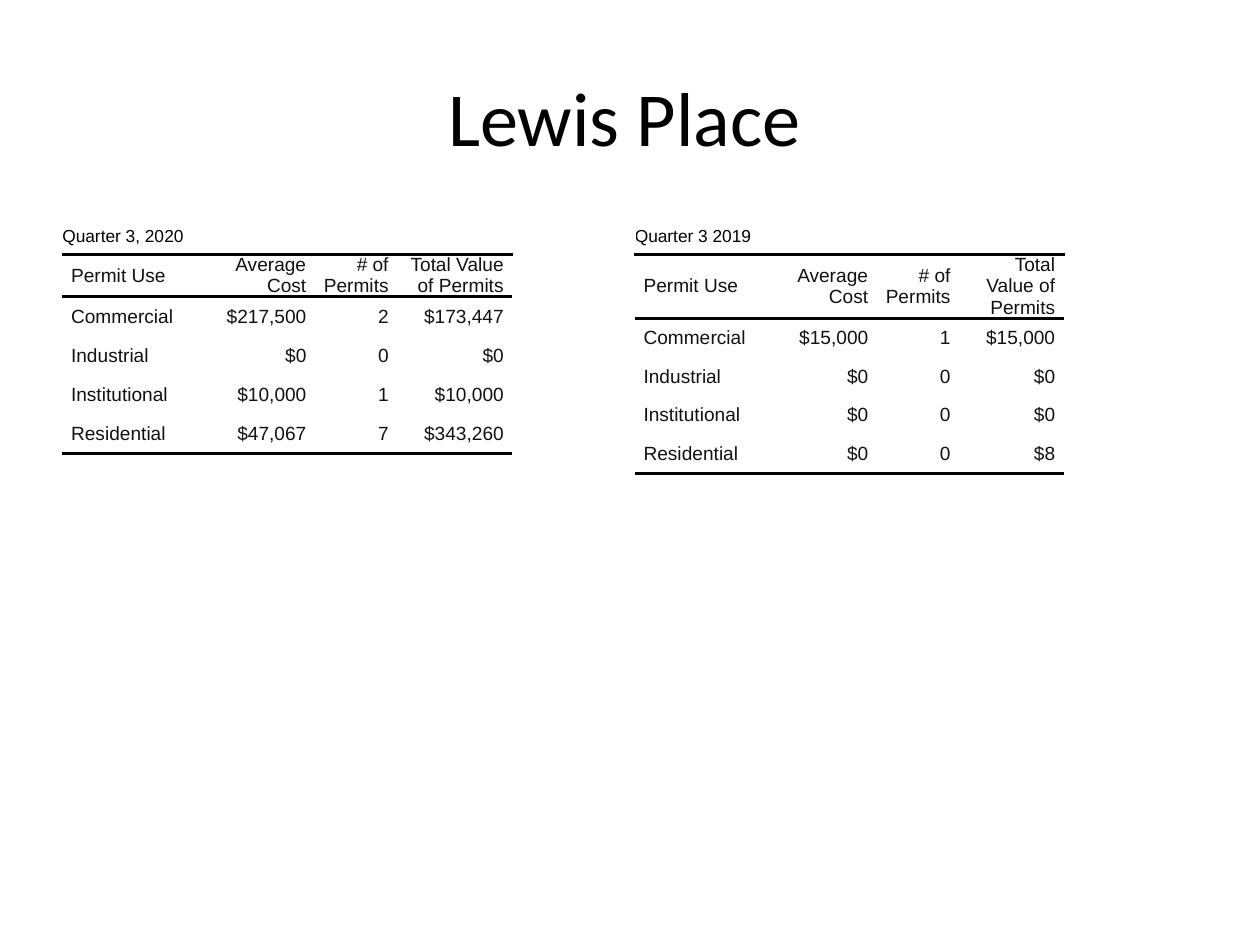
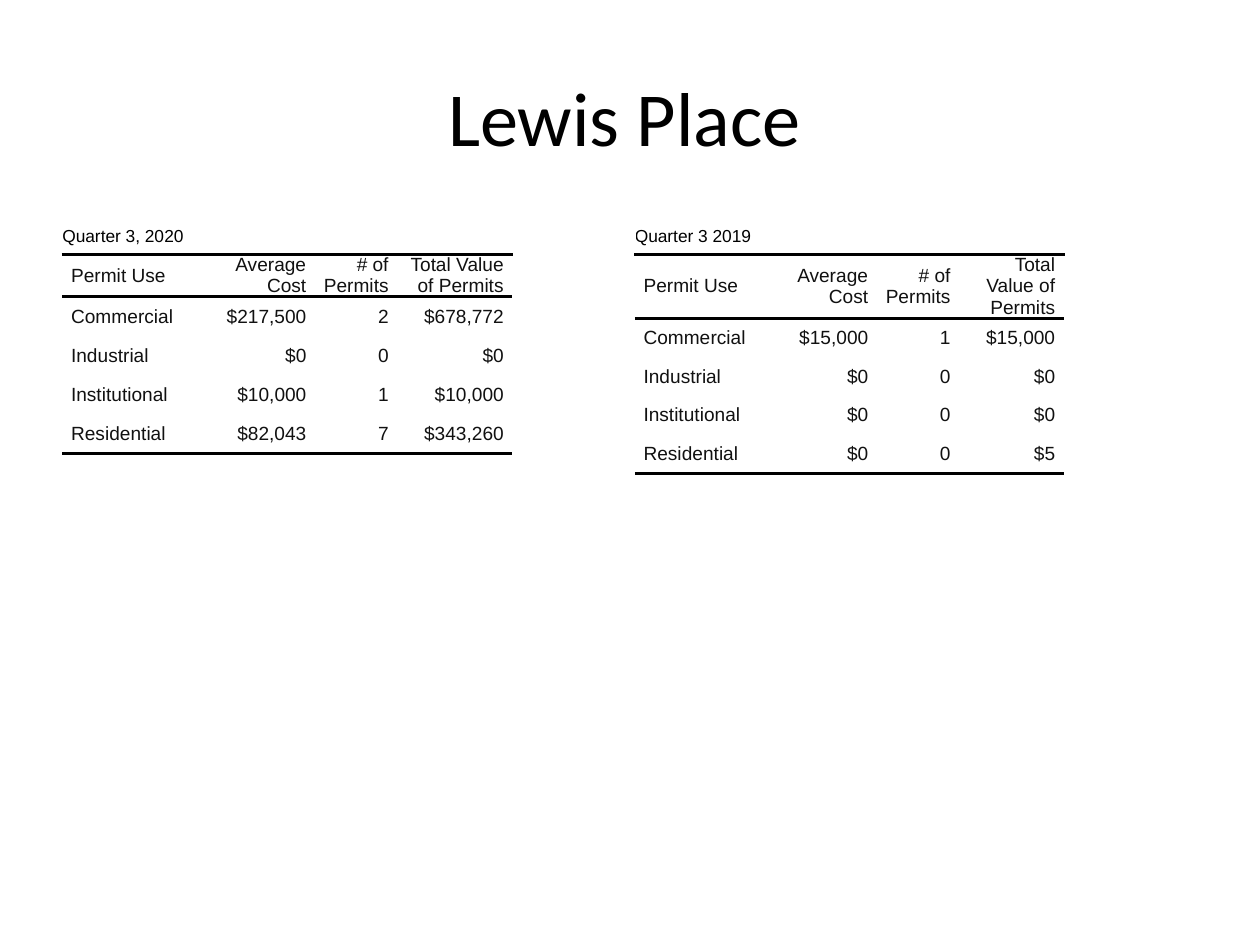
$173,447: $173,447 -> $678,772
$47,067: $47,067 -> $82,043
$8: $8 -> $5
